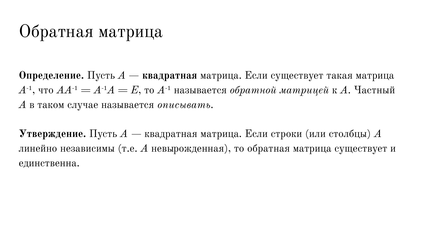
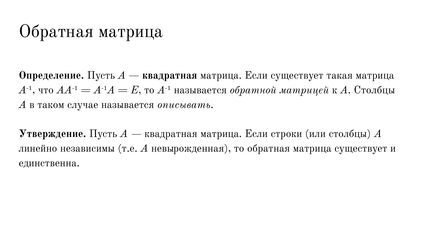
A Частный: Частный -> Столбцы
